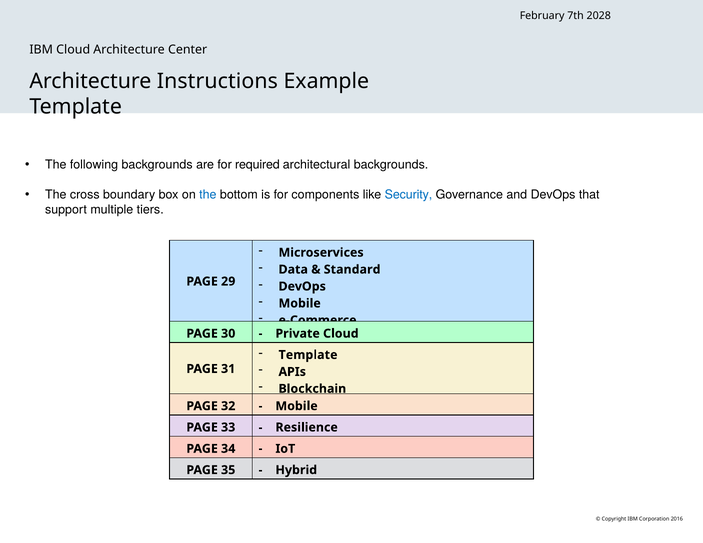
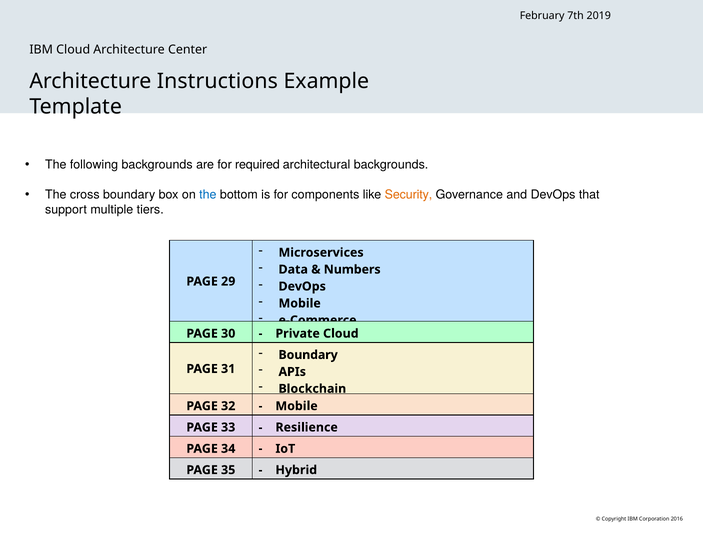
2028: 2028 -> 2019
Security colour: blue -> orange
Standard: Standard -> Numbers
Template at (308, 355): Template -> Boundary
